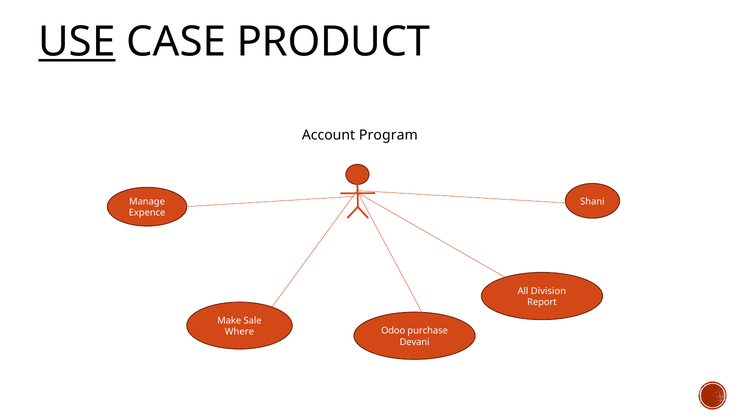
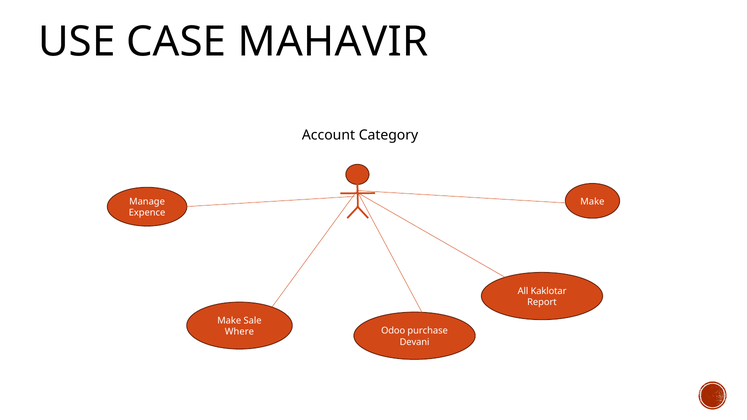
USE underline: present -> none
PRODUCT: PRODUCT -> MAHAVIR
Program: Program -> Category
Shani at (592, 202): Shani -> Make
Division: Division -> Kaklotar
